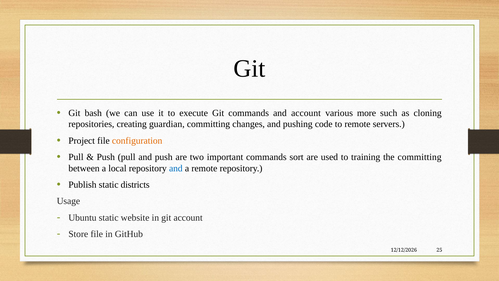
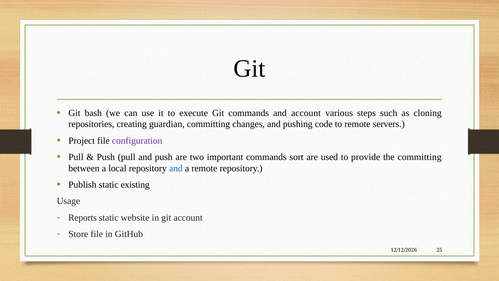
more: more -> steps
configuration colour: orange -> purple
training: training -> provide
districts: districts -> existing
Ubuntu: Ubuntu -> Reports
